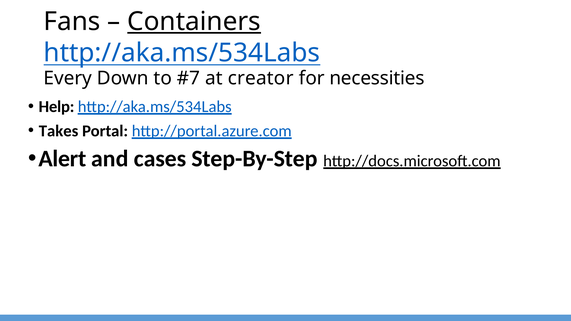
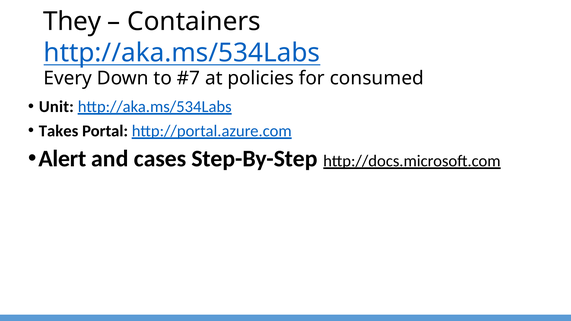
Fans: Fans -> They
Containers underline: present -> none
creator: creator -> policies
necessities: necessities -> consumed
Help: Help -> Unit
